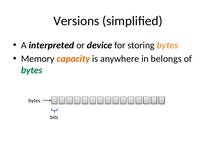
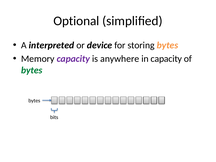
Versions: Versions -> Optional
capacity at (73, 59) colour: orange -> purple
in belongs: belongs -> capacity
